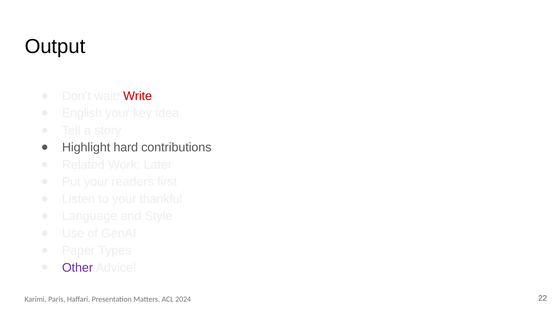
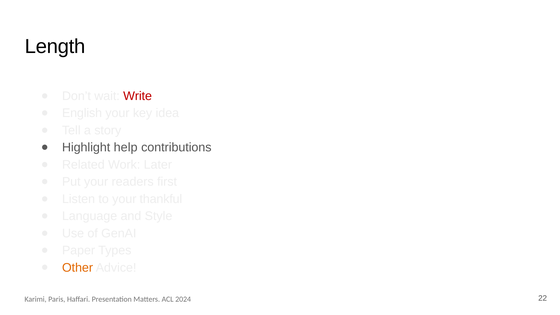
Output: Output -> Length
hard: hard -> help
Other colour: purple -> orange
